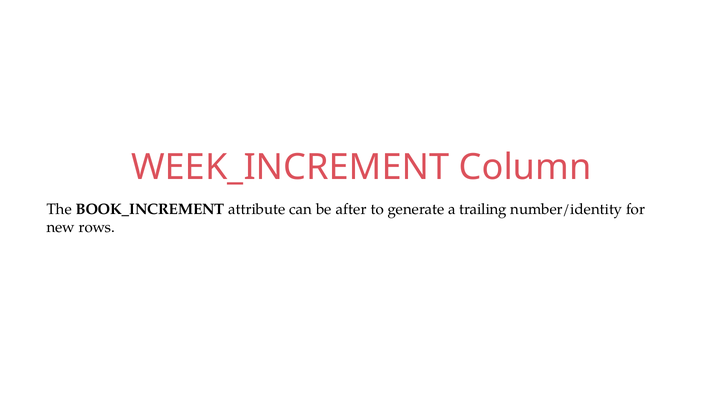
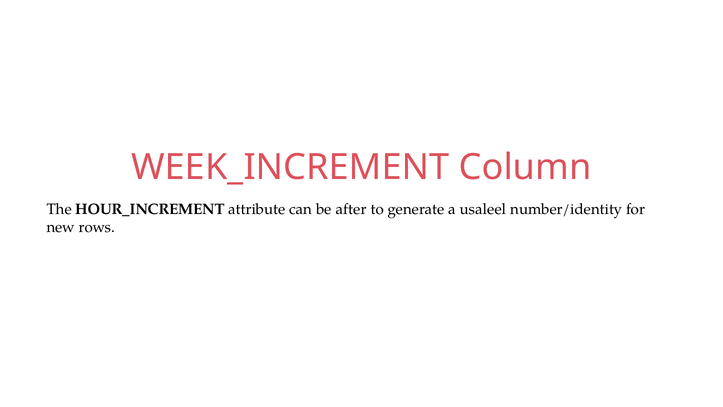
BOOK_INCREMENT: BOOK_INCREMENT -> HOUR_INCREMENT
trailing: trailing -> usaleel
